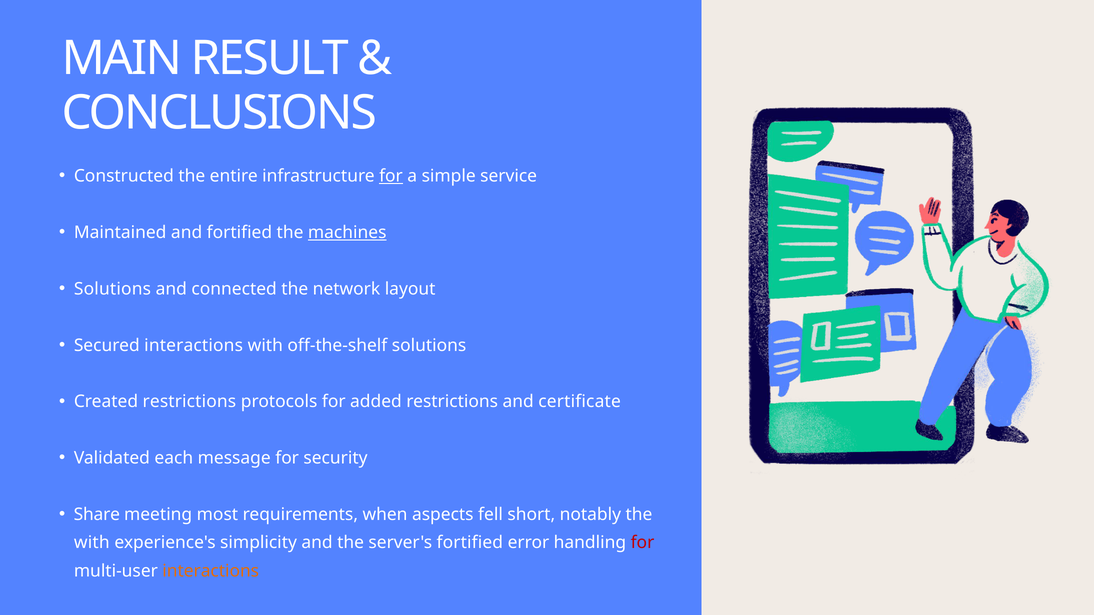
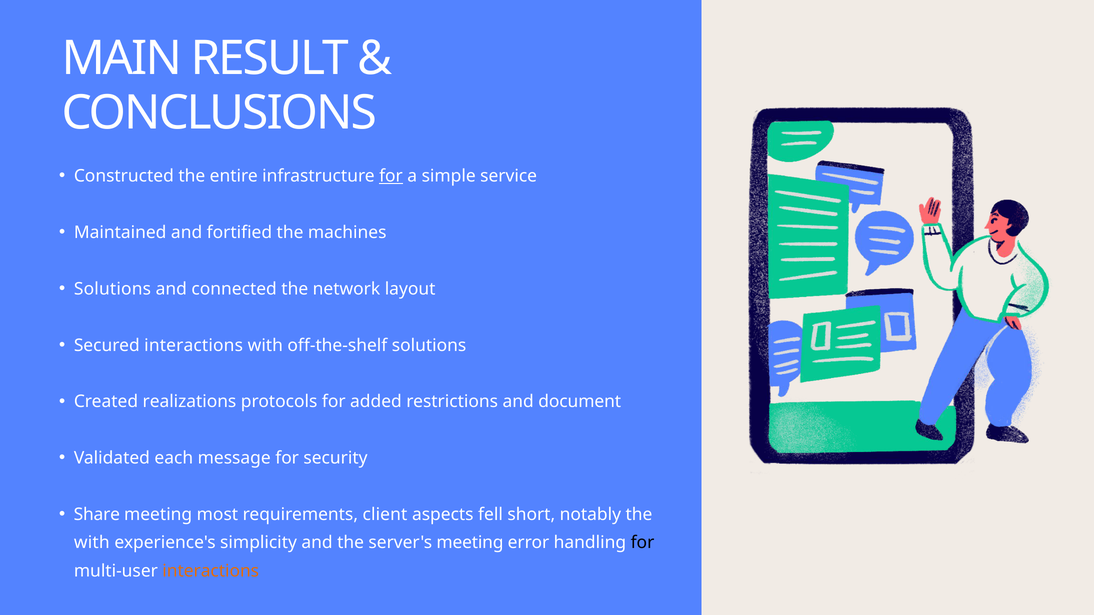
machines underline: present -> none
Created restrictions: restrictions -> realizations
certificate: certificate -> document
when: when -> client
server's fortified: fortified -> meeting
for at (642, 543) colour: red -> black
